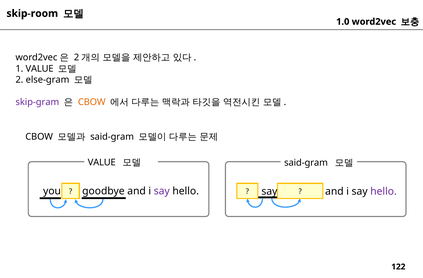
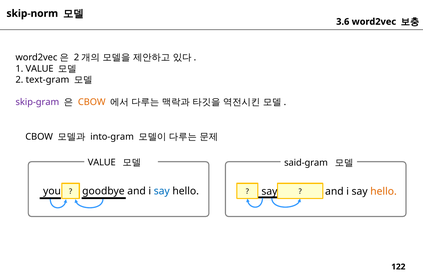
skip-room: skip-room -> skip-norm
1.0: 1.0 -> 3.6
else-gram: else-gram -> text-gram
said-gram at (112, 137): said-gram -> into-gram
say at (162, 191) colour: purple -> blue
hello at (384, 191) colour: purple -> orange
